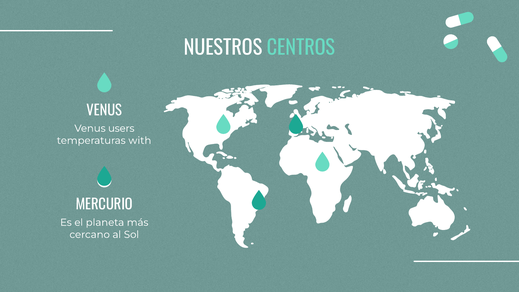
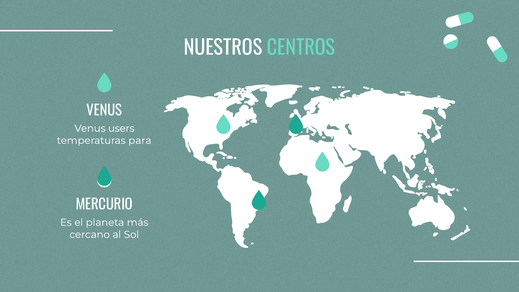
with: with -> para
